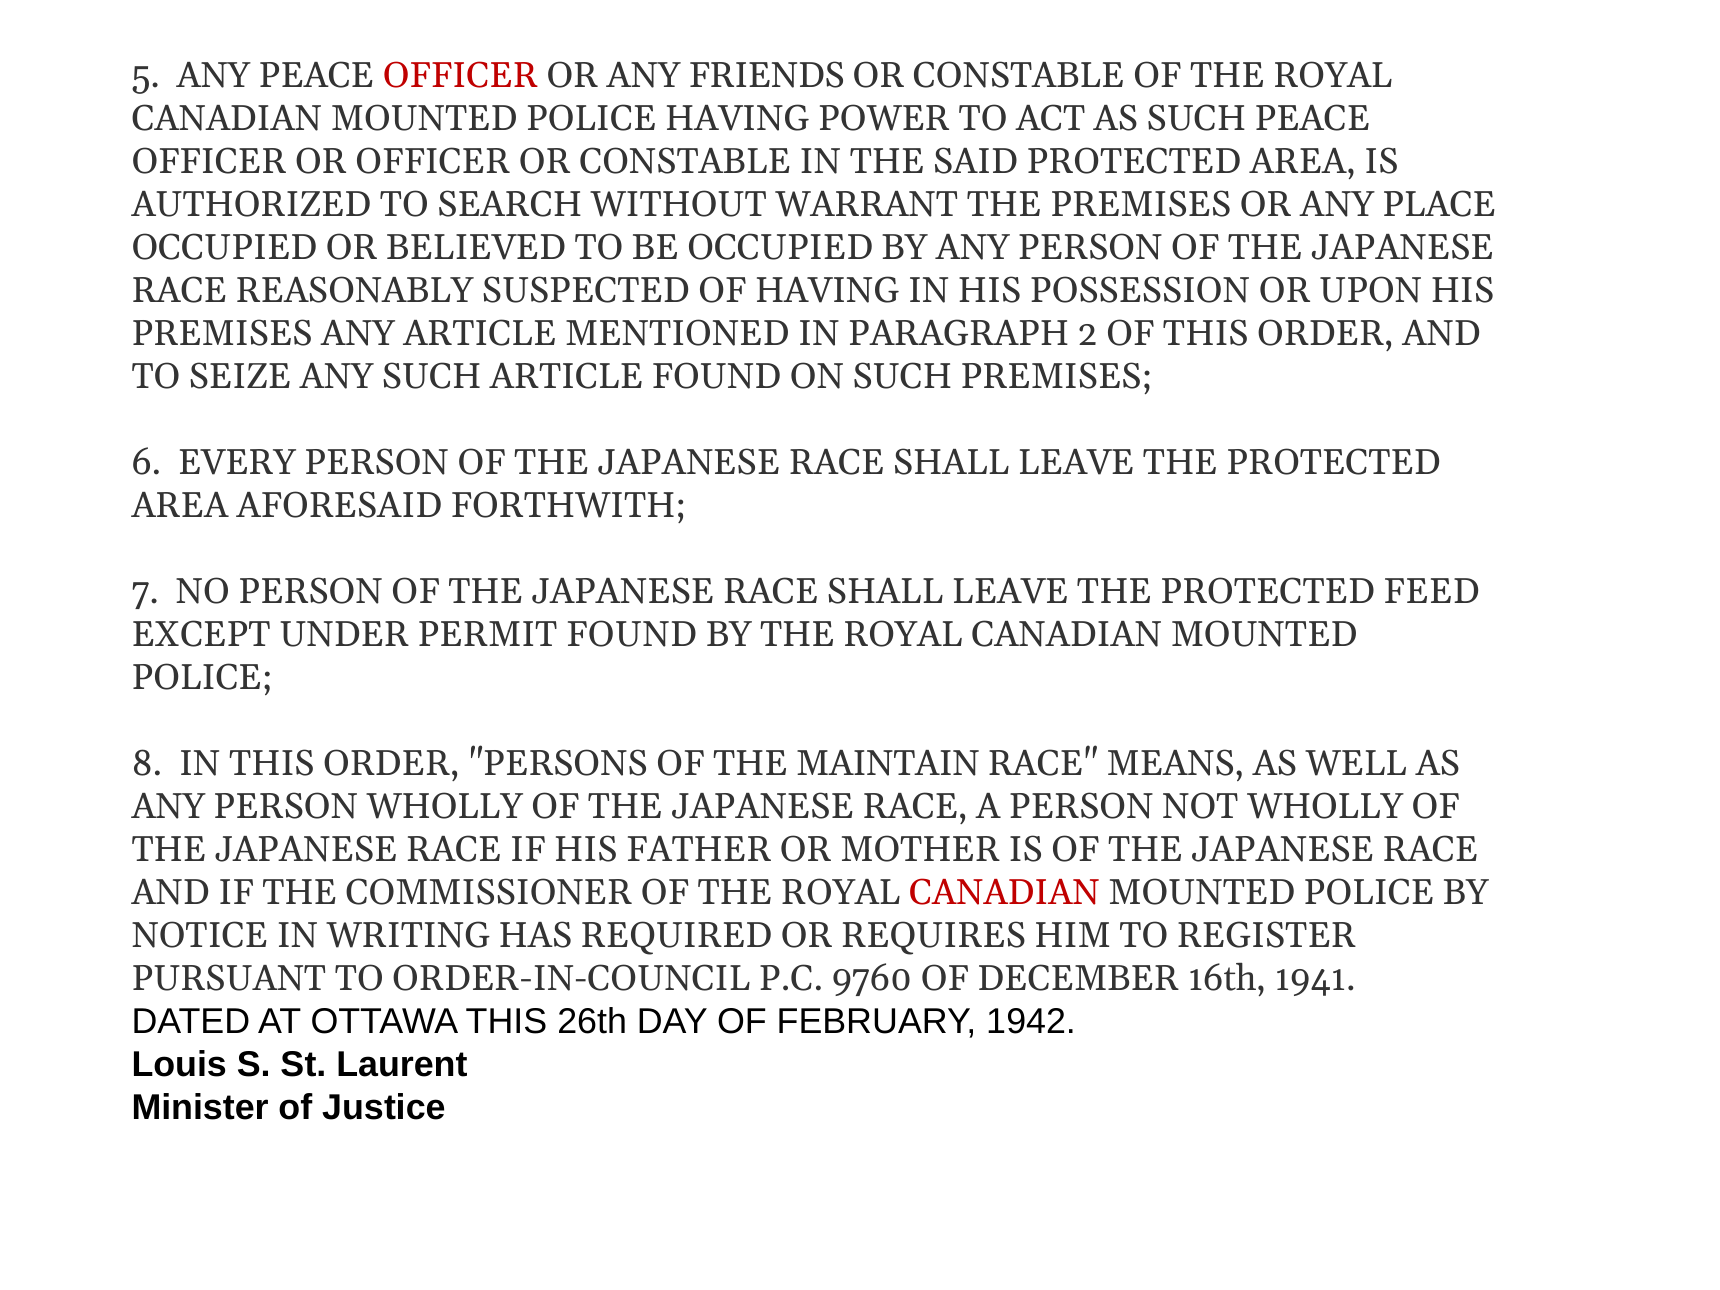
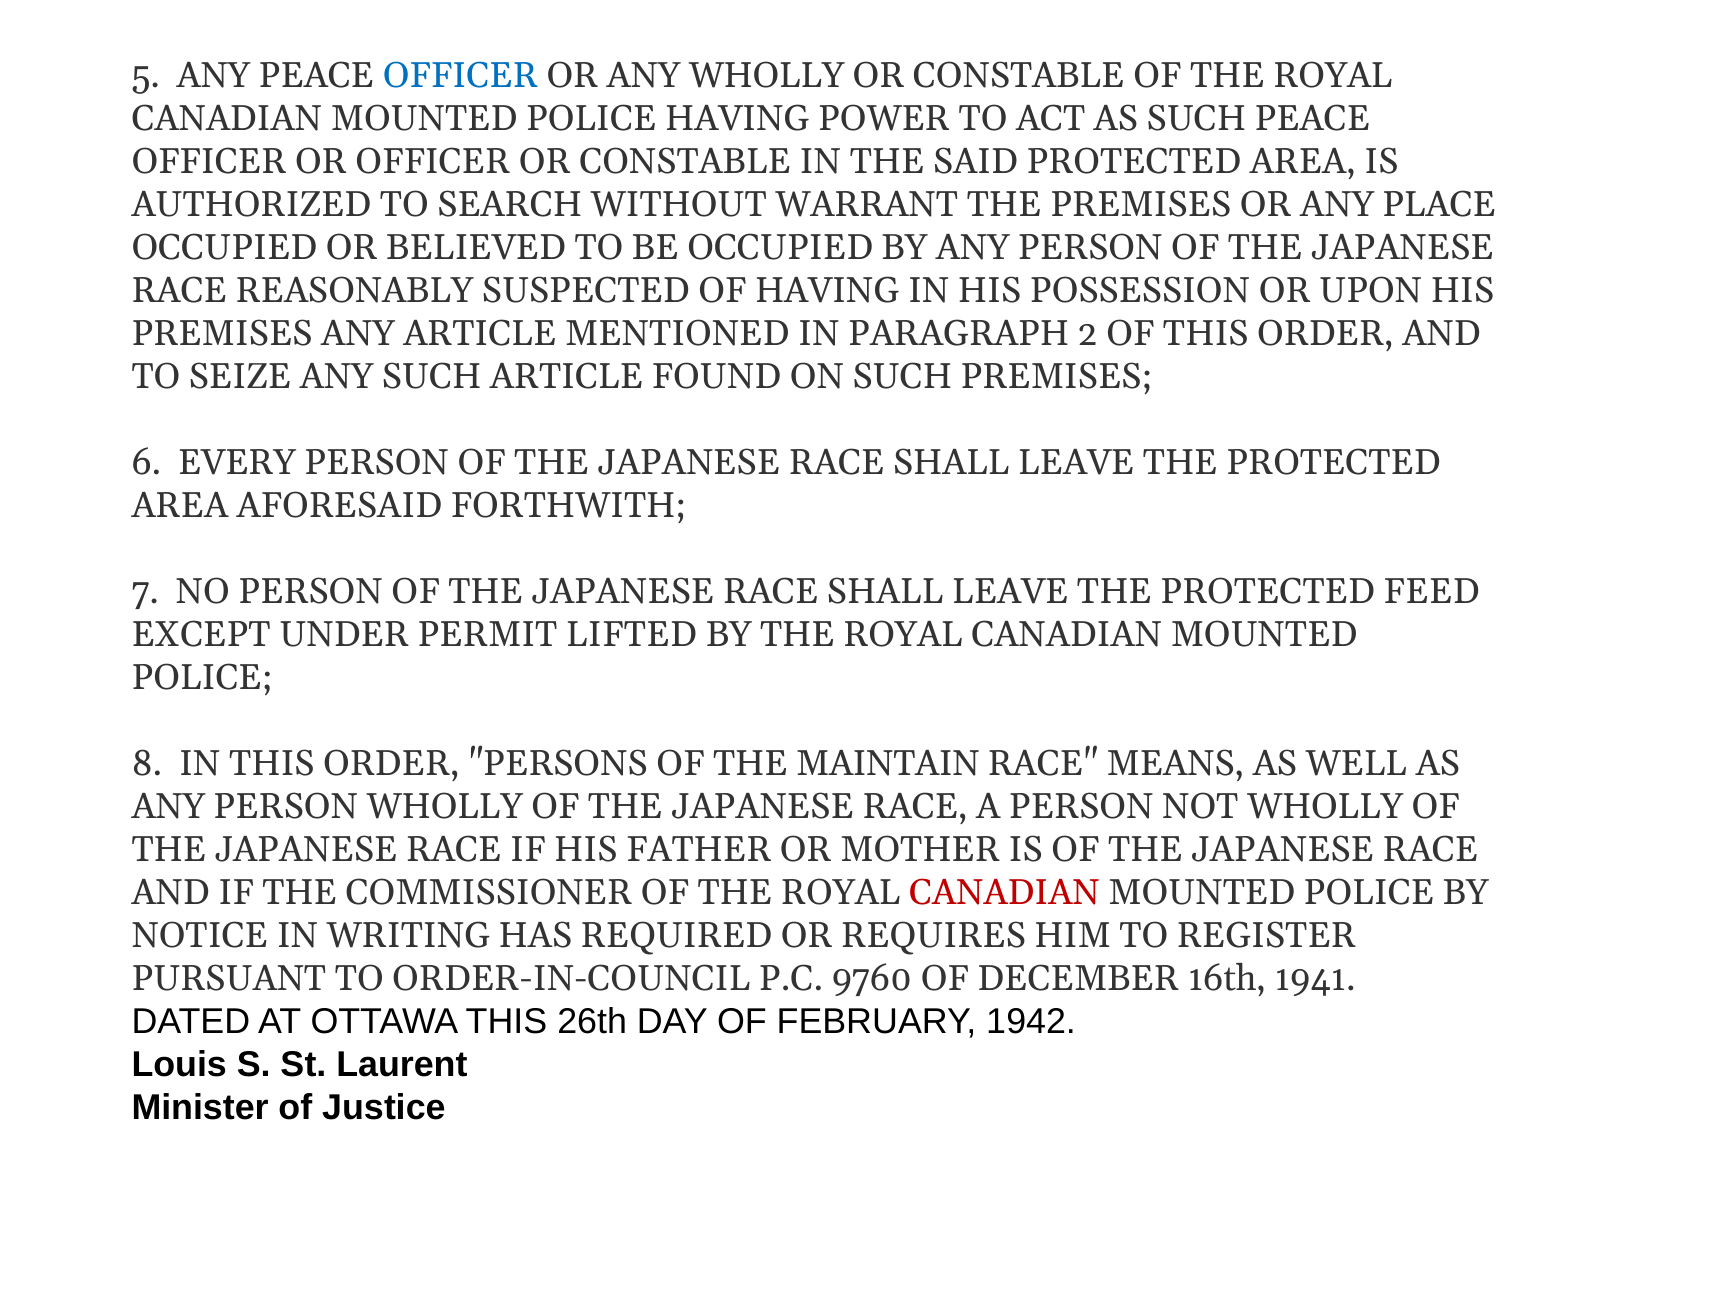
OFFICER at (460, 75) colour: red -> blue
ANY FRIENDS: FRIENDS -> WHOLLY
PERMIT FOUND: FOUND -> LIFTED
